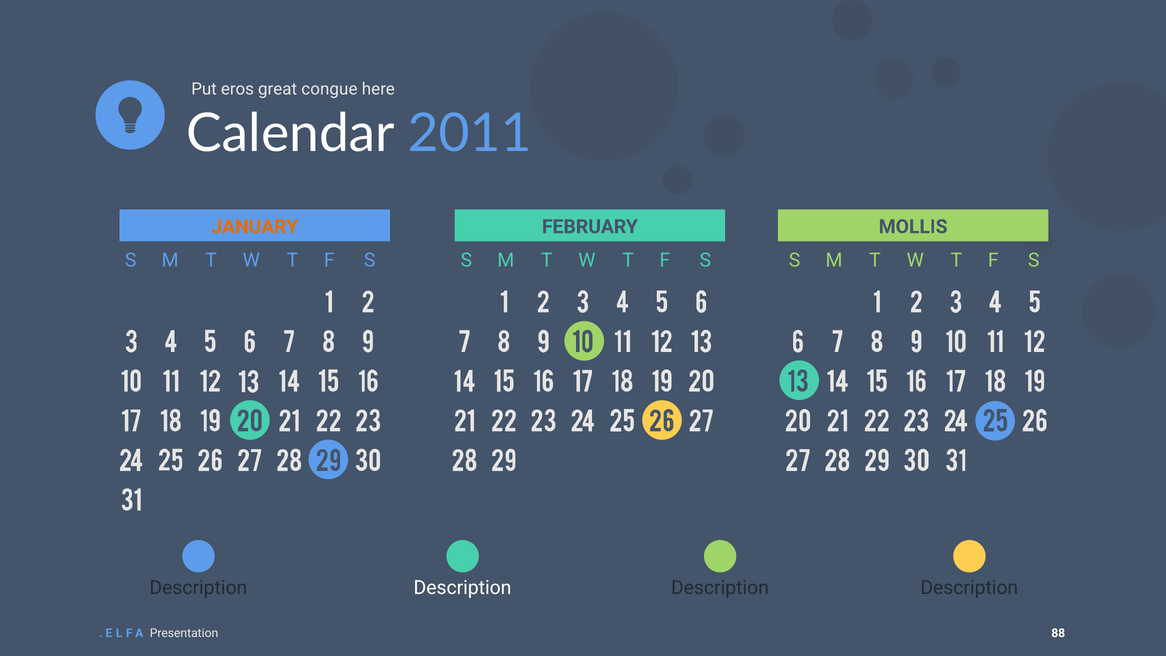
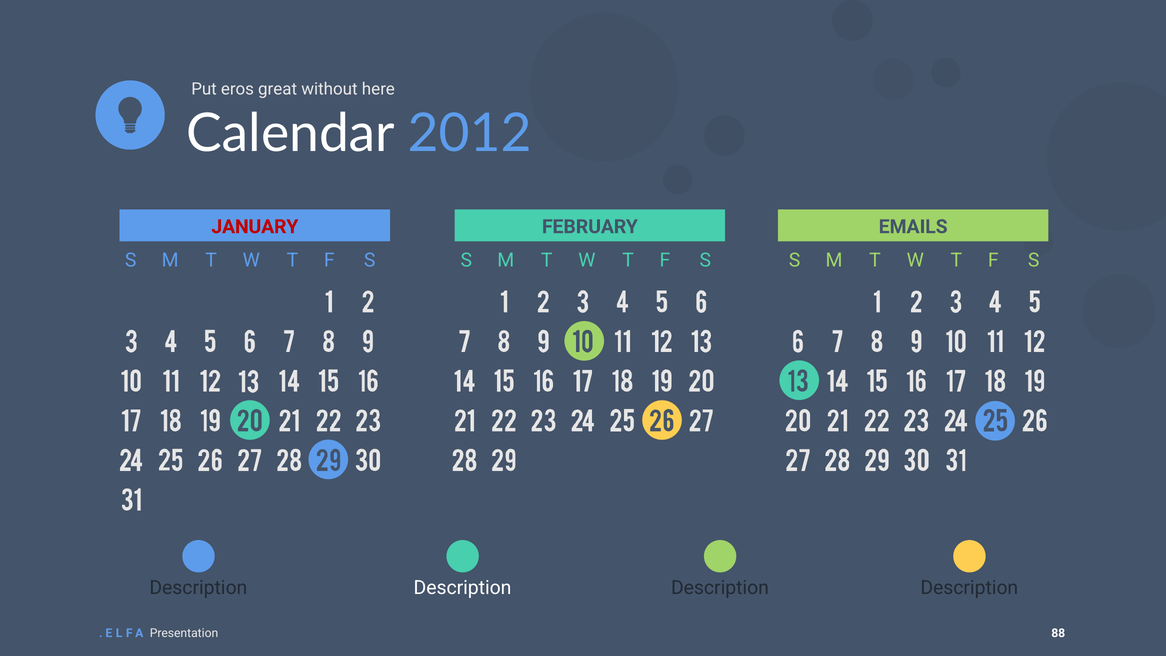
congue: congue -> without
2011: 2011 -> 2012
JANUARY colour: orange -> red
MOLLIS: MOLLIS -> EMAILS
